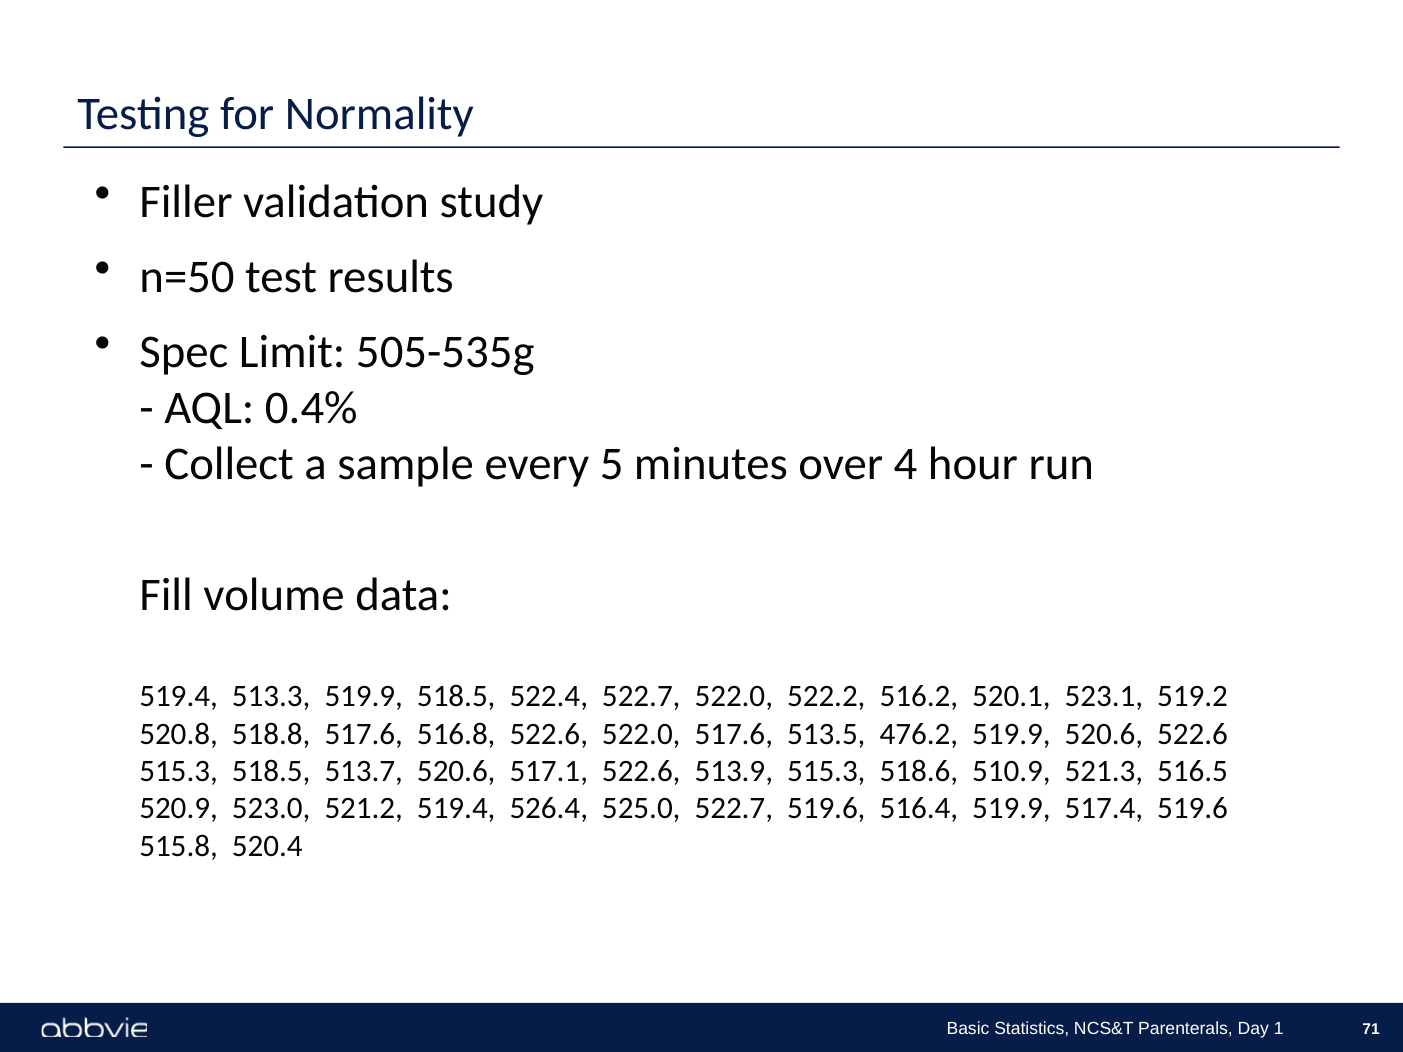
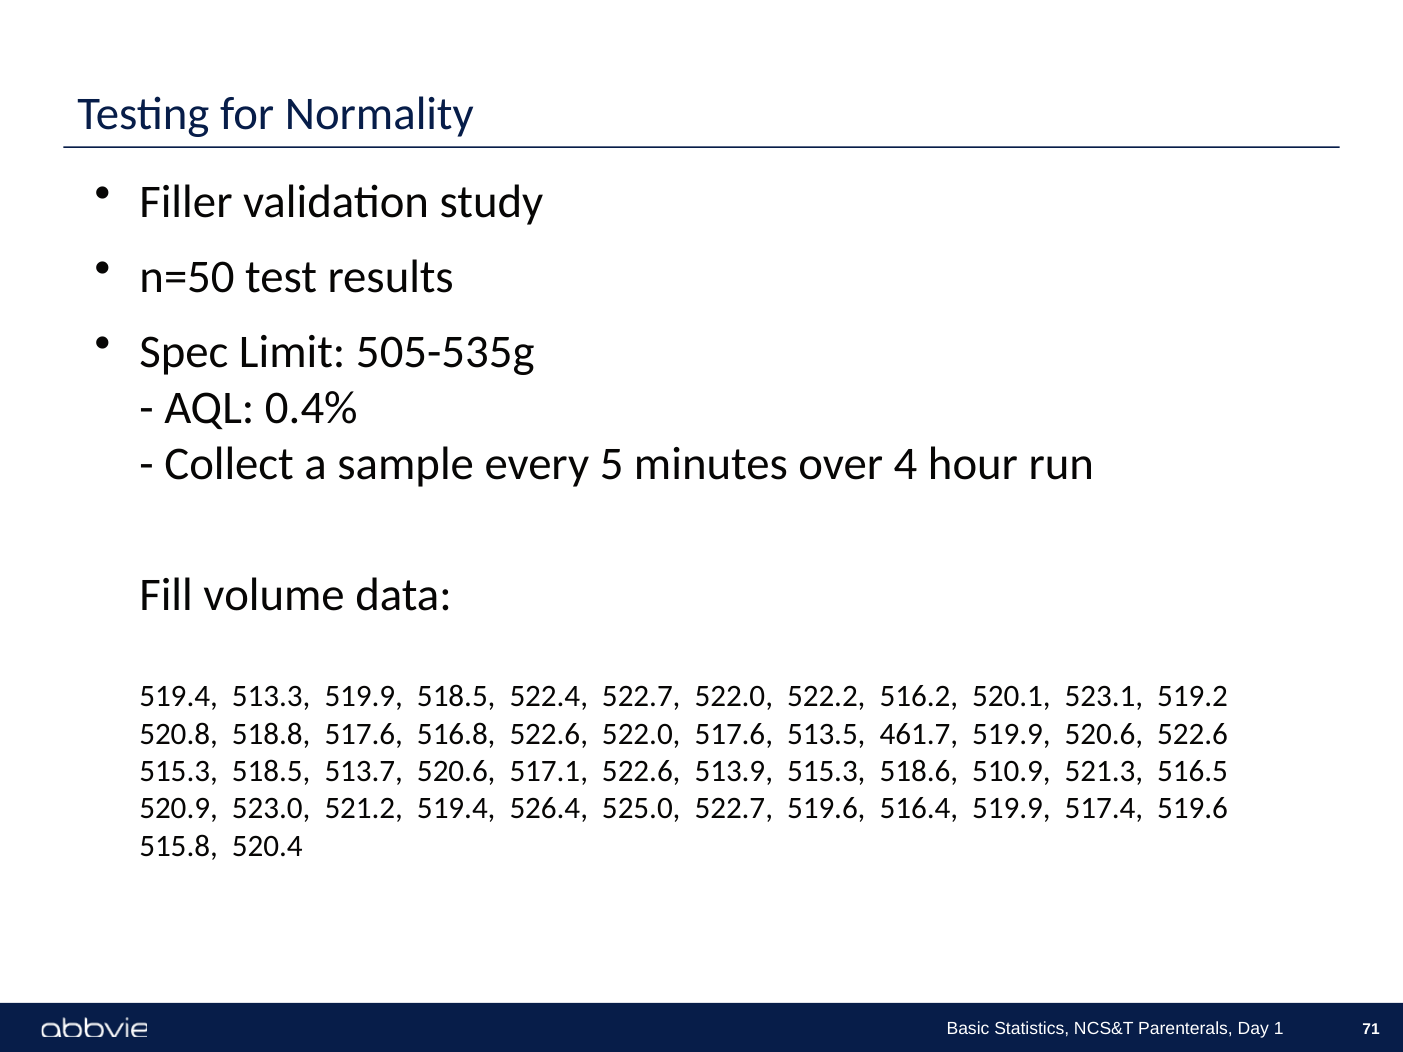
476.2: 476.2 -> 461.7
